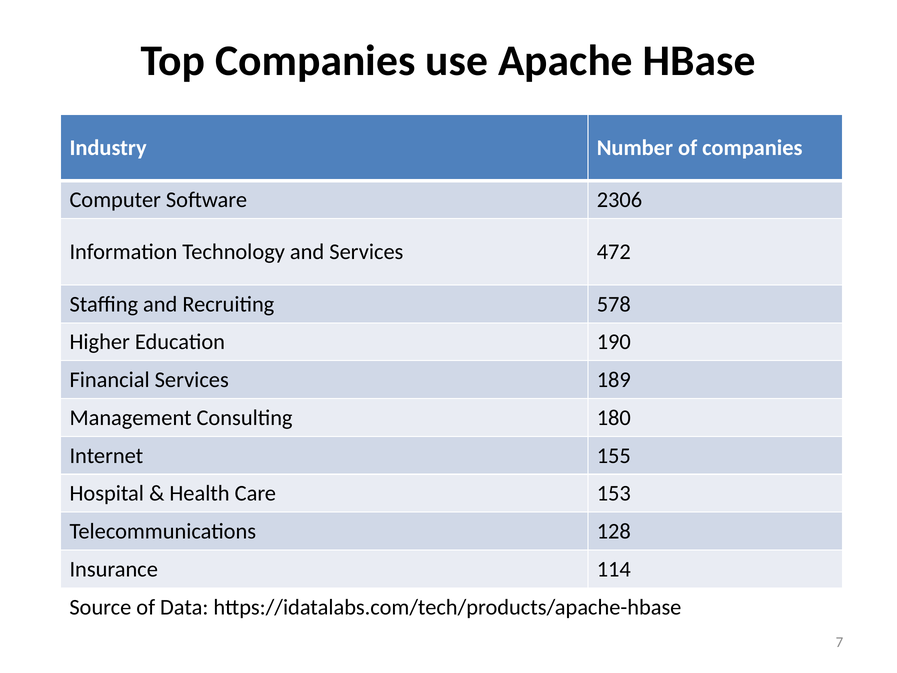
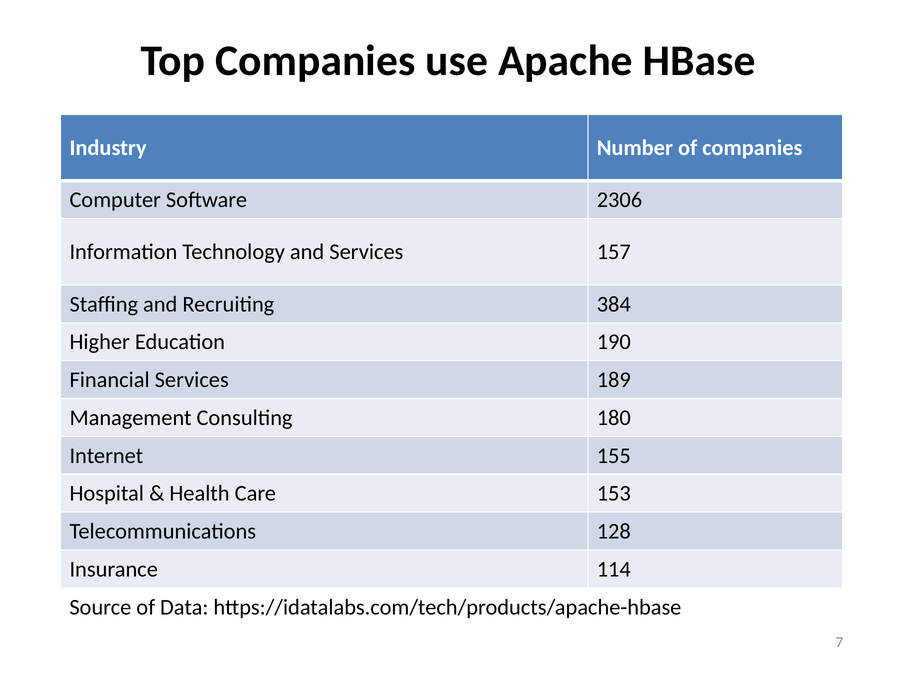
472: 472 -> 157
578: 578 -> 384
